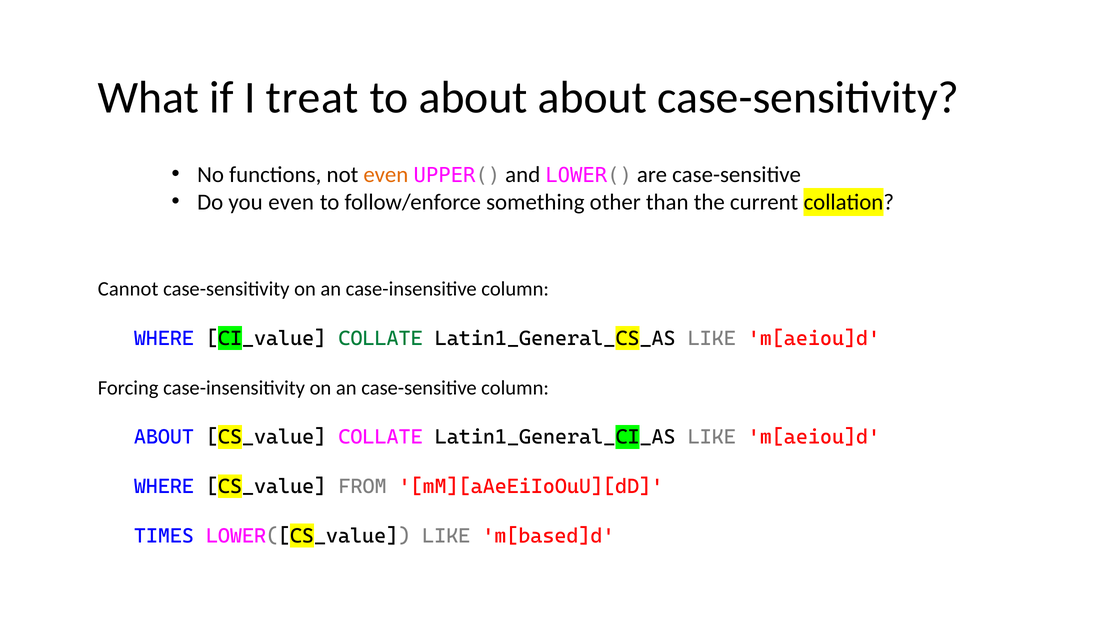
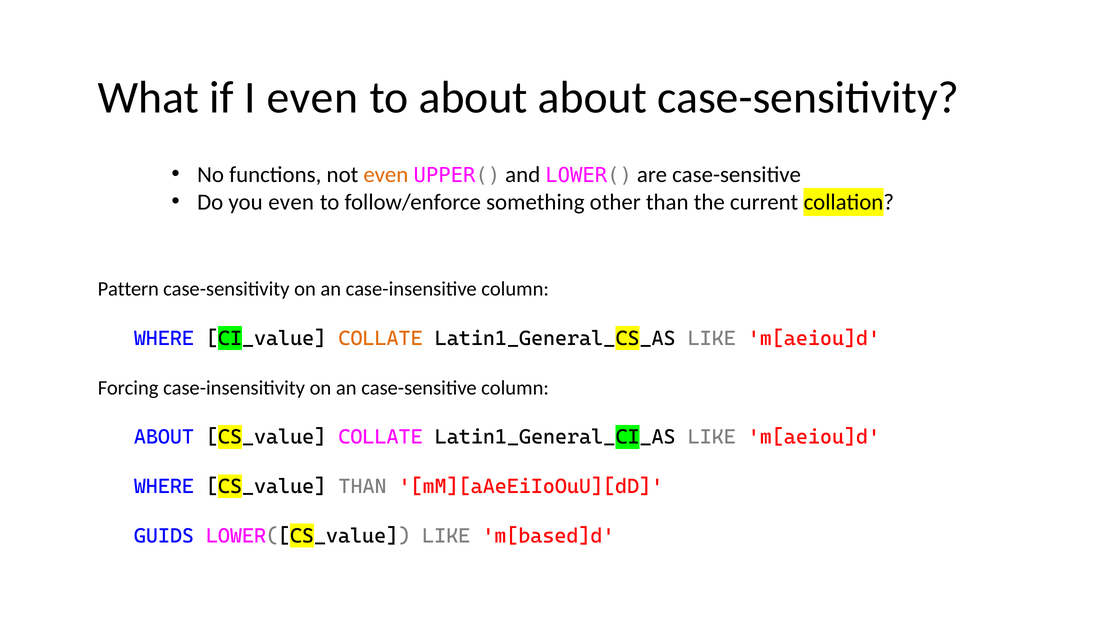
I treat: treat -> even
Cannot: Cannot -> Pattern
COLLATE at (381, 339) colour: green -> orange
CS_value FROM: FROM -> THAN
TIMES: TIMES -> GUIDS
